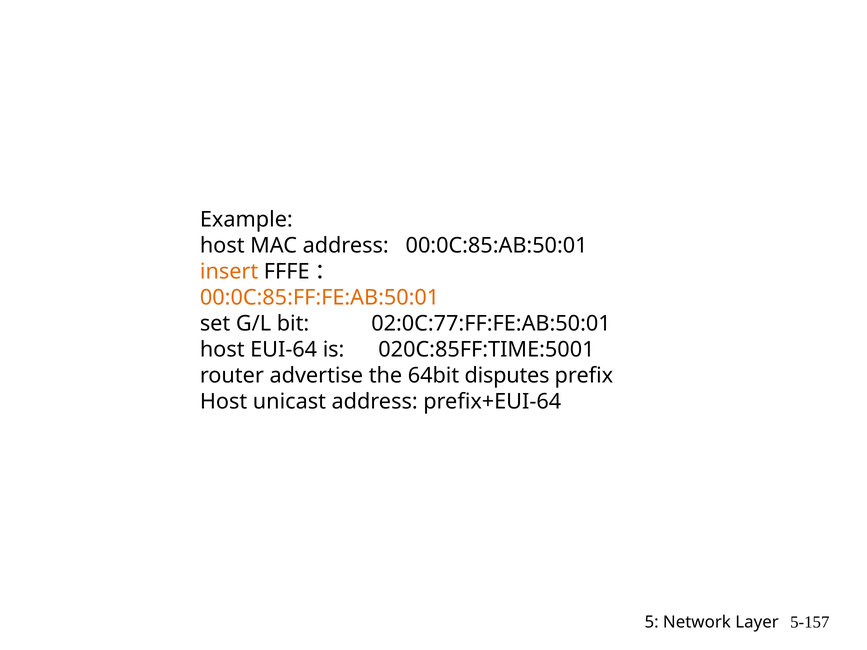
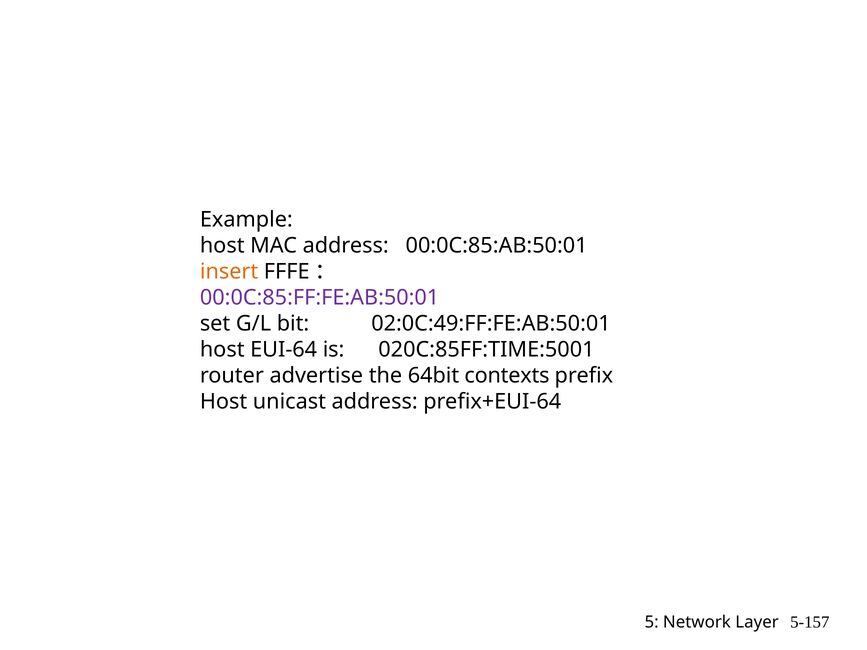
00:0C:85:FF:FE:AB:50:01 colour: orange -> purple
02:0C:77:FF:FE:AB:50:01: 02:0C:77:FF:FE:AB:50:01 -> 02:0C:49:FF:FE:AB:50:01
disputes: disputes -> contexts
